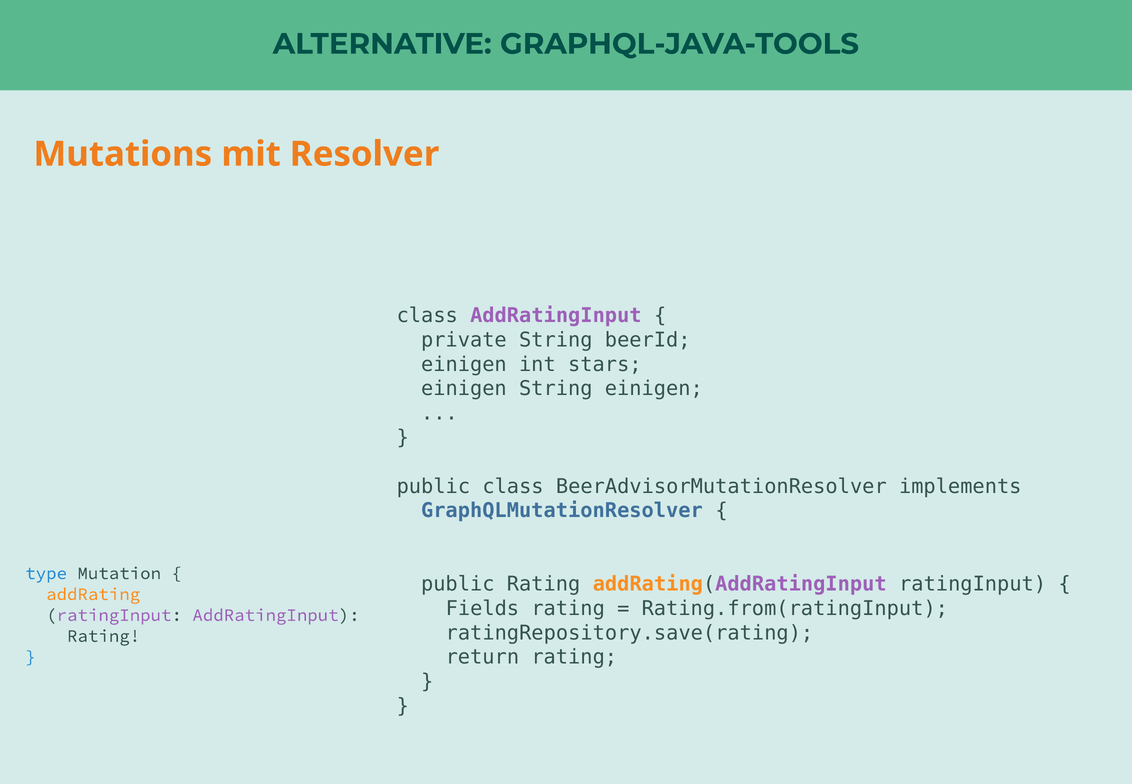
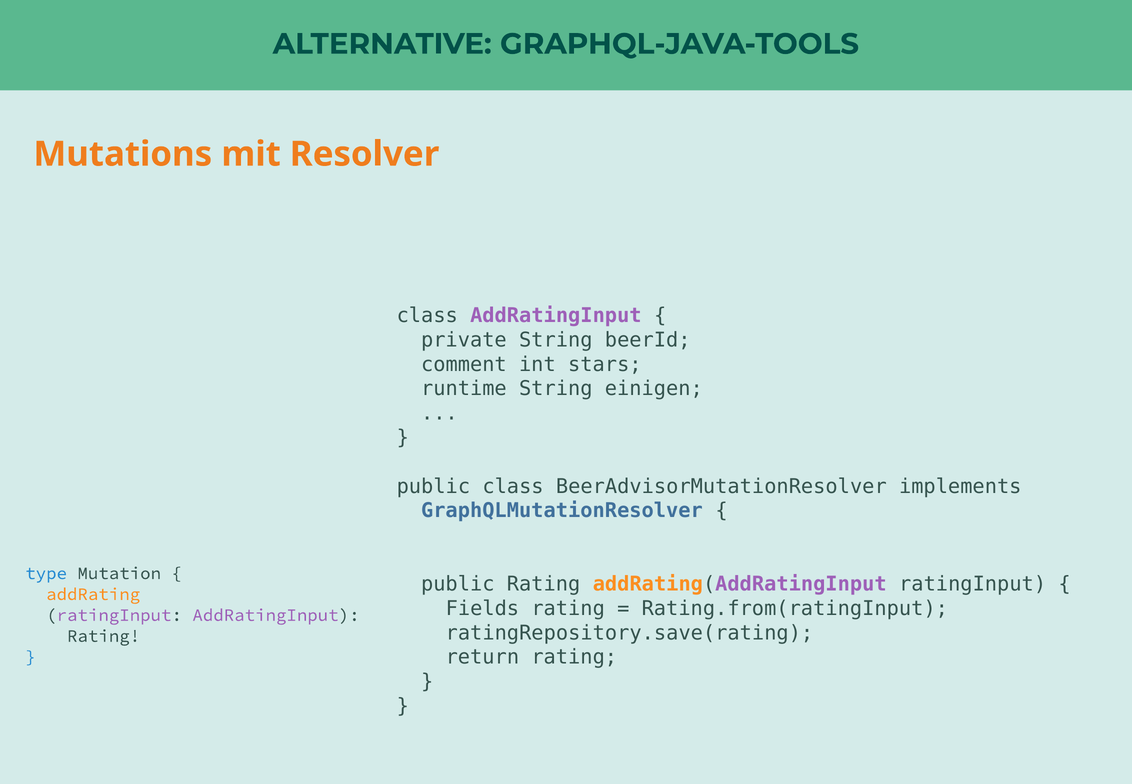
einigen at (464, 364): einigen -> comment
einigen at (464, 389): einigen -> runtime
